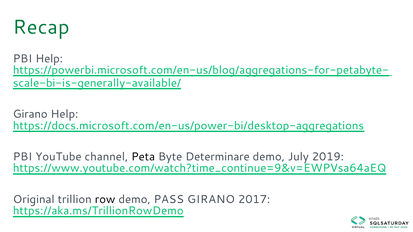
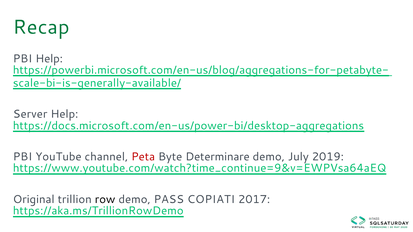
Girano at (30, 114): Girano -> Server
Peta colour: black -> red
PASS GIRANO: GIRANO -> COPIATI
